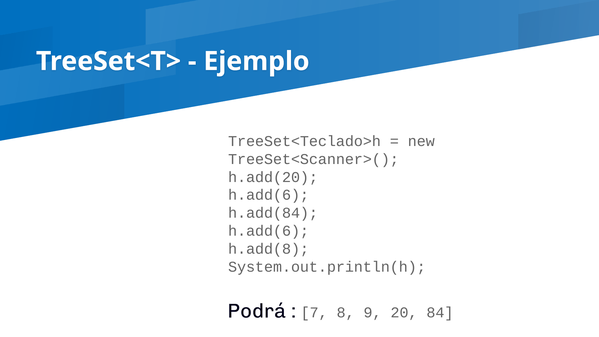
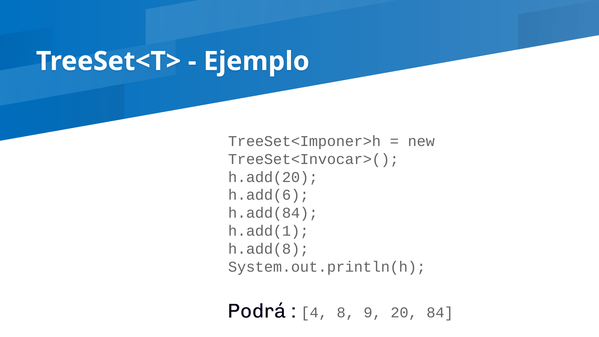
TreeSet<Teclado>h: TreeSet<Teclado>h -> TreeSet<Imponer>h
TreeSet<Scanner>(: TreeSet<Scanner>( -> TreeSet<Invocar>(
h.add(6 at (269, 231): h.add(6 -> h.add(1
7: 7 -> 4
